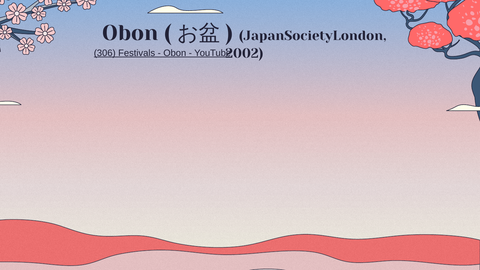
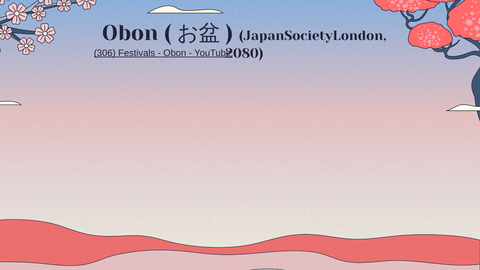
2002: 2002 -> 2080
